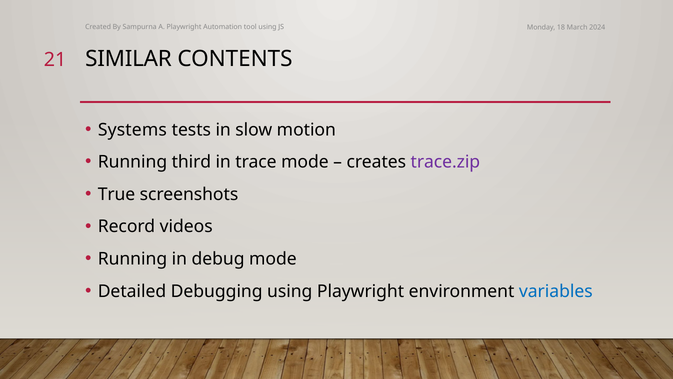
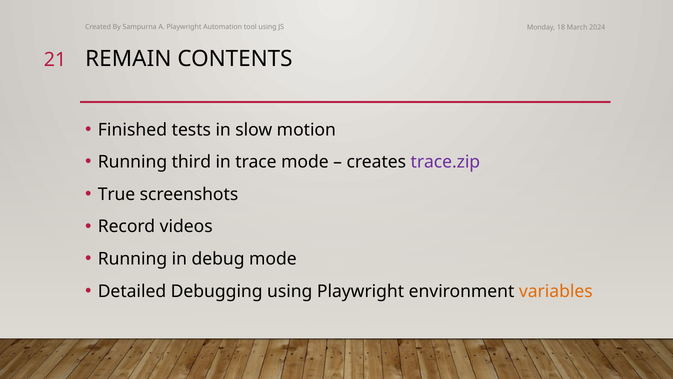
SIMILAR: SIMILAR -> REMAIN
Systems: Systems -> Finished
variables colour: blue -> orange
